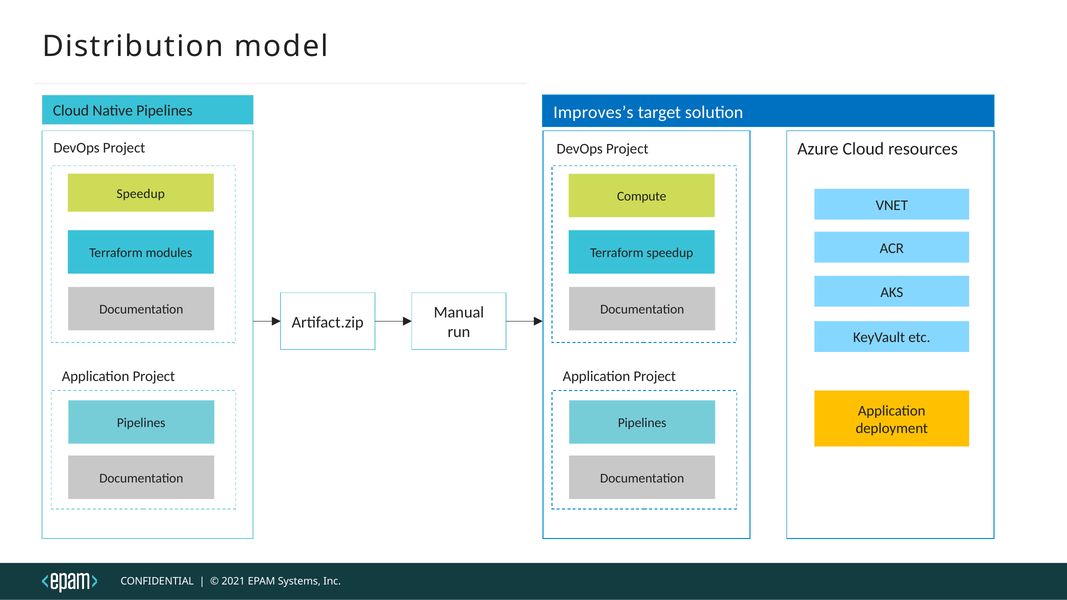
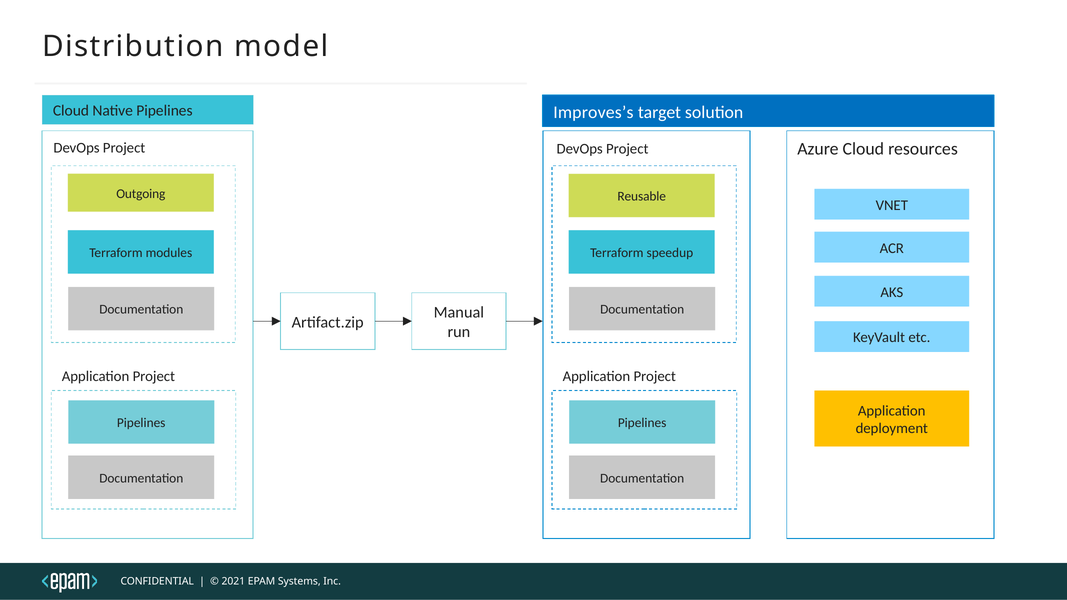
Speedup at (141, 194): Speedup -> Outgoing
Compute: Compute -> Reusable
